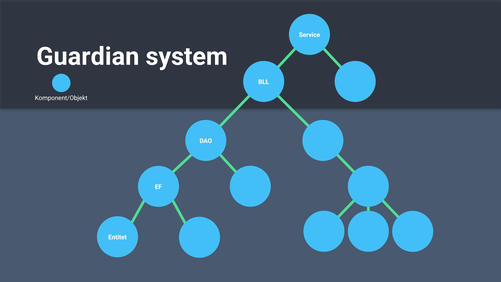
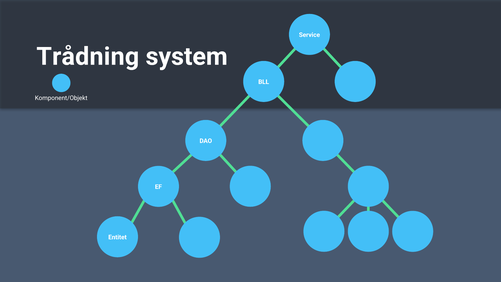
Guardian: Guardian -> Trådning
